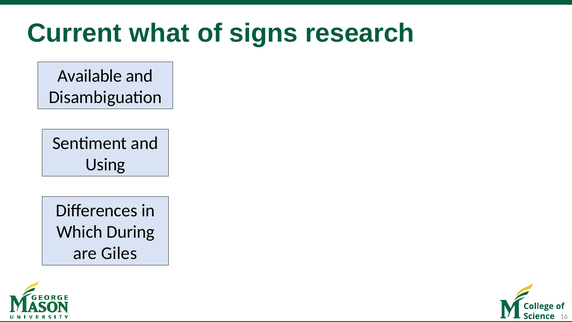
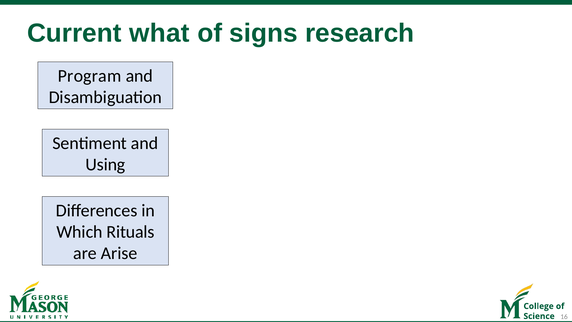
Available: Available -> Program
During: During -> Rituals
Giles: Giles -> Arise
